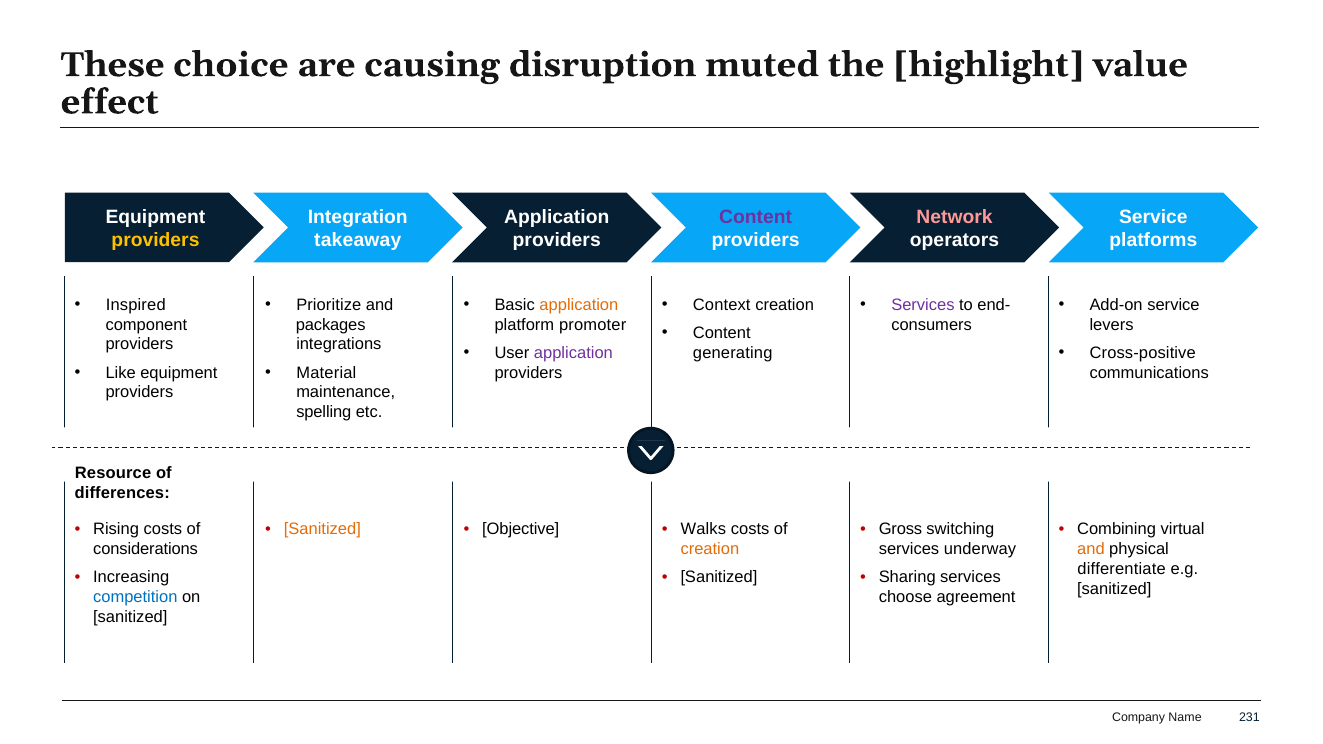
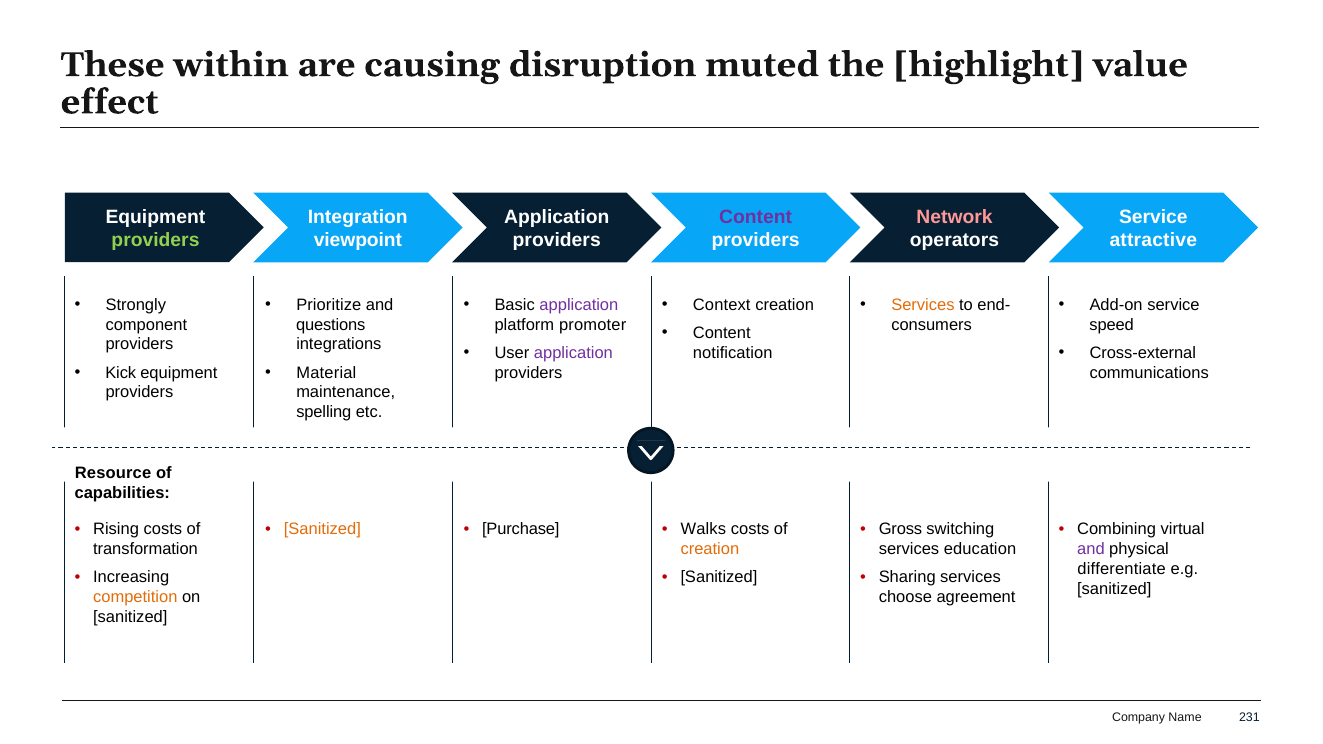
choice: choice -> within
providers at (155, 240) colour: yellow -> light green
takeaway: takeaway -> viewpoint
platforms: platforms -> attractive
Inspired: Inspired -> Strongly
application at (579, 305) colour: orange -> purple
Services at (923, 305) colour: purple -> orange
packages: packages -> questions
levers: levers -> speed
Cross-positive: Cross-positive -> Cross-external
generating: generating -> notification
Like: Like -> Kick
differences: differences -> capabilities
Objective: Objective -> Purchase
considerations: considerations -> transformation
underway: underway -> education
and at (1091, 549) colour: orange -> purple
competition colour: blue -> orange
